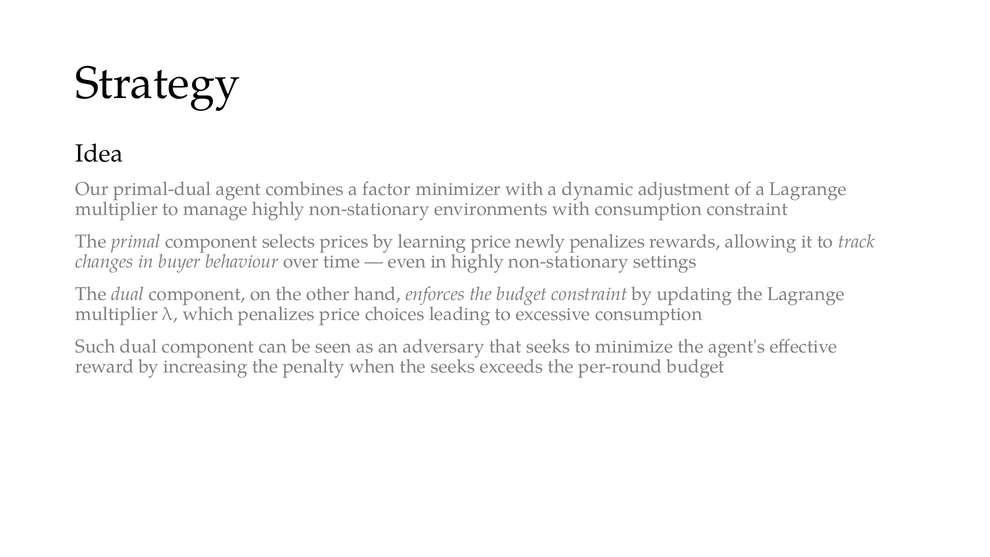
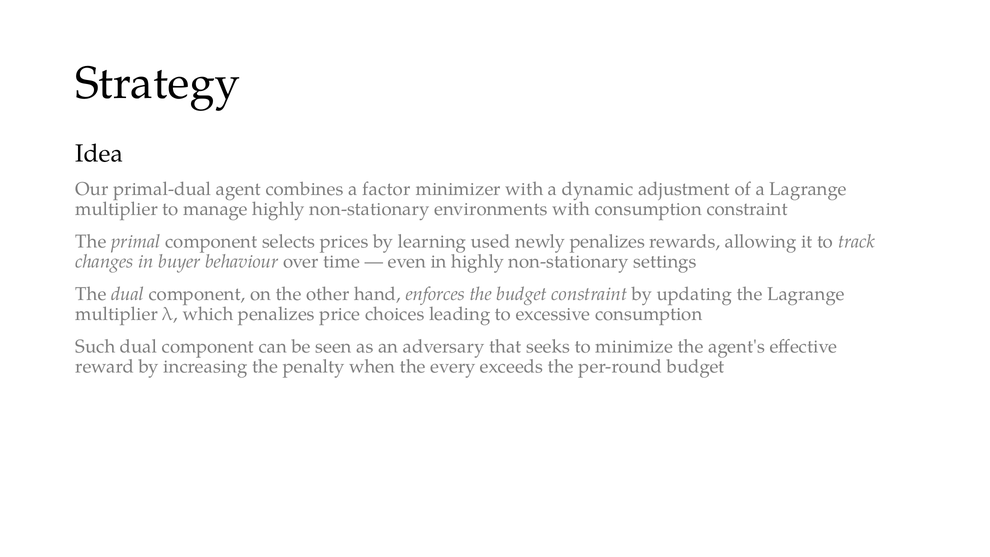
learning price: price -> used
the seeks: seeks -> every
